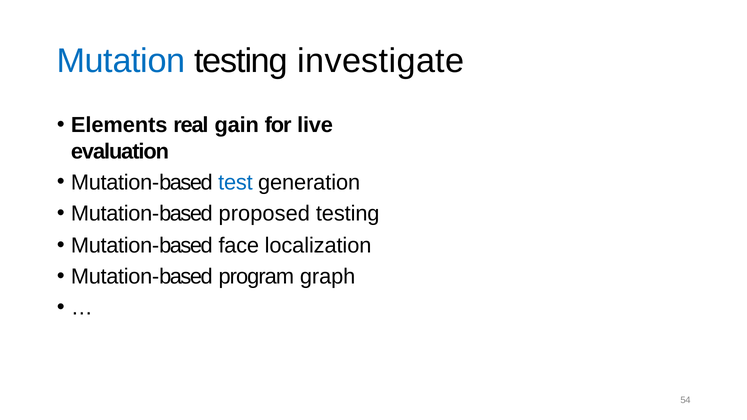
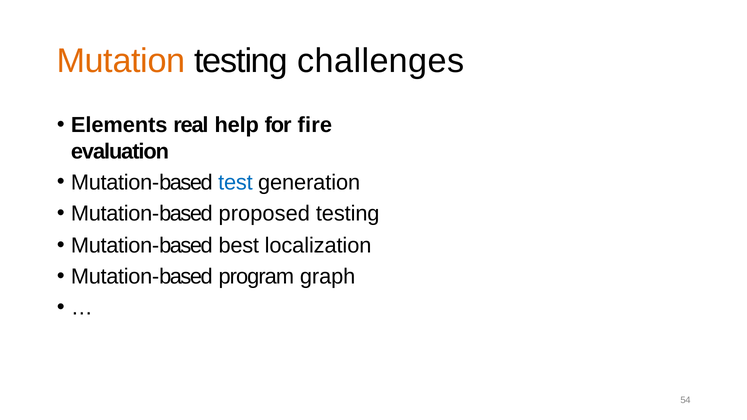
Mutation colour: blue -> orange
investigate: investigate -> challenges
gain: gain -> help
live: live -> fire
face: face -> best
